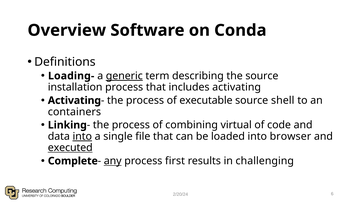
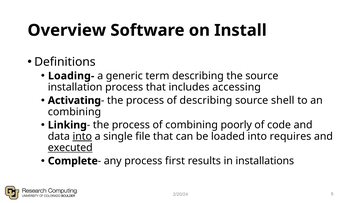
Conda: Conda -> Install
generic underline: present -> none
includes activating: activating -> accessing
of executable: executable -> describing
containers at (74, 112): containers -> combining
virtual: virtual -> poorly
browser: browser -> requires
any underline: present -> none
challenging: challenging -> installations
